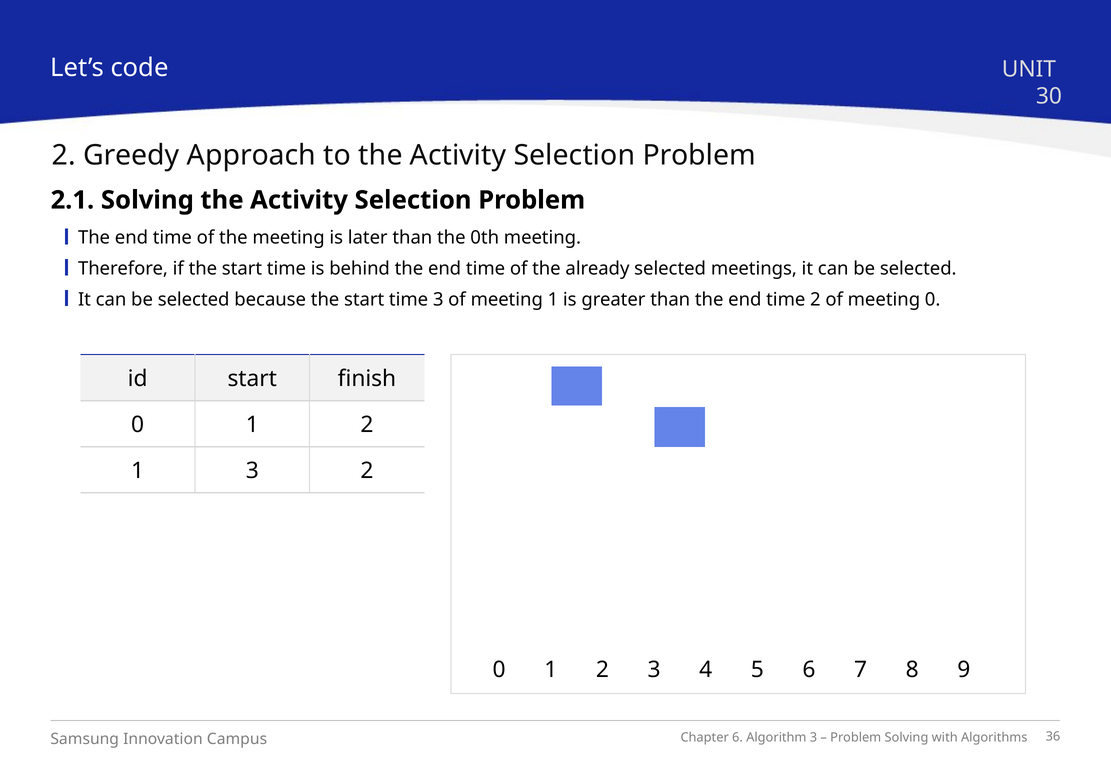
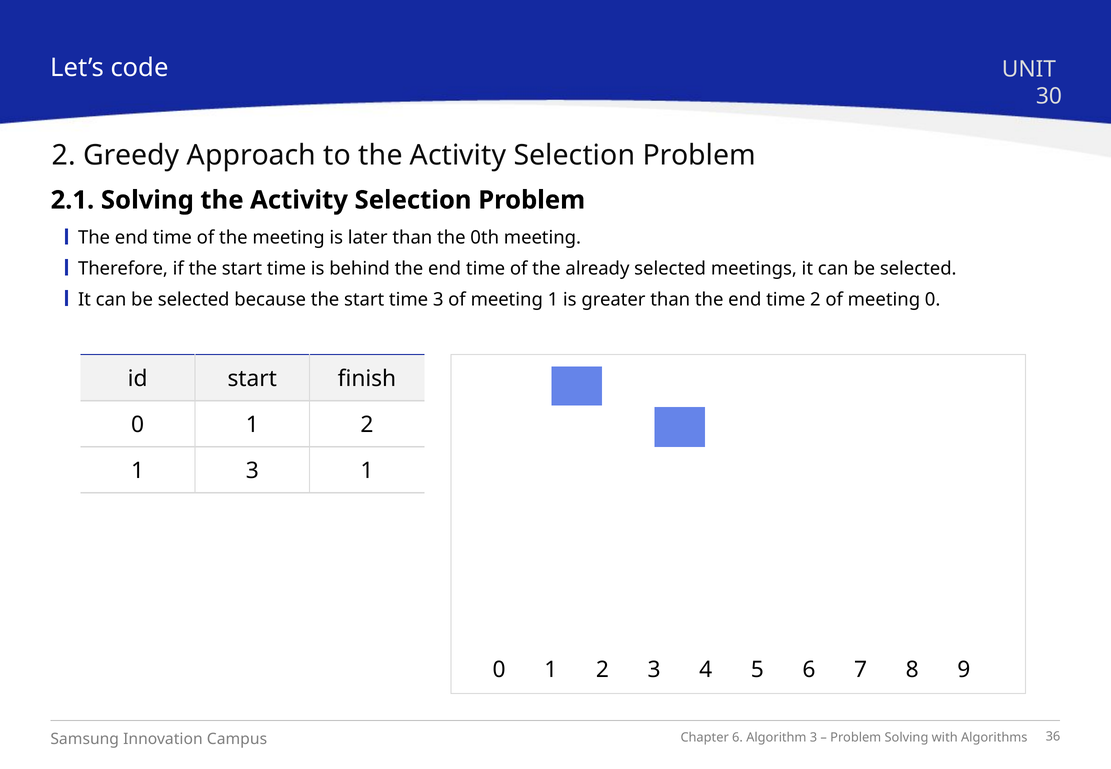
3 2: 2 -> 1
